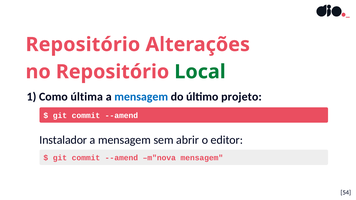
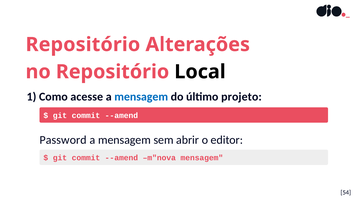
Local colour: green -> black
última: última -> acesse
Instalador: Instalador -> Password
